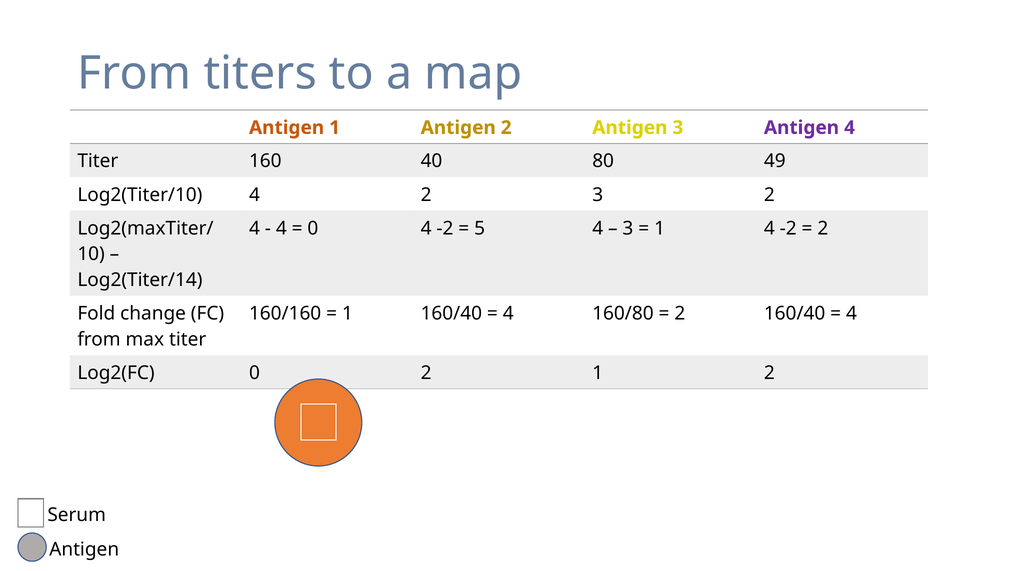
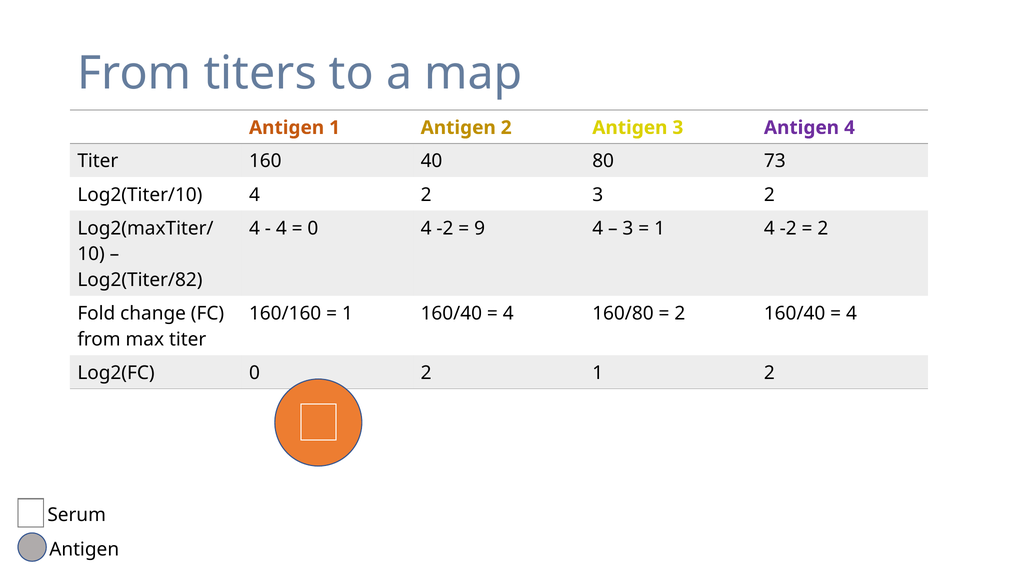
49: 49 -> 73
5: 5 -> 9
Log2(Titer/14: Log2(Titer/14 -> Log2(Titer/82
